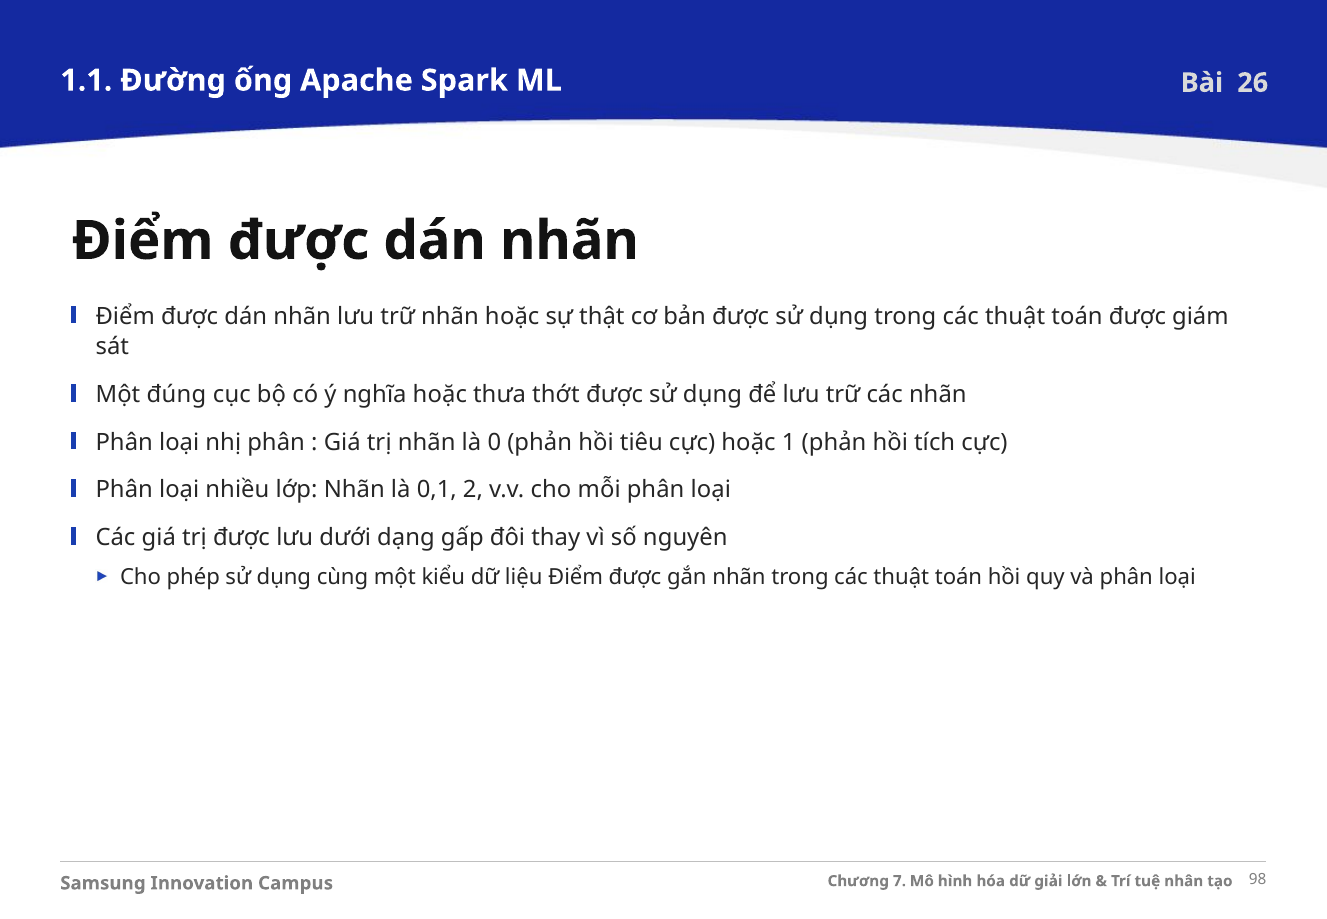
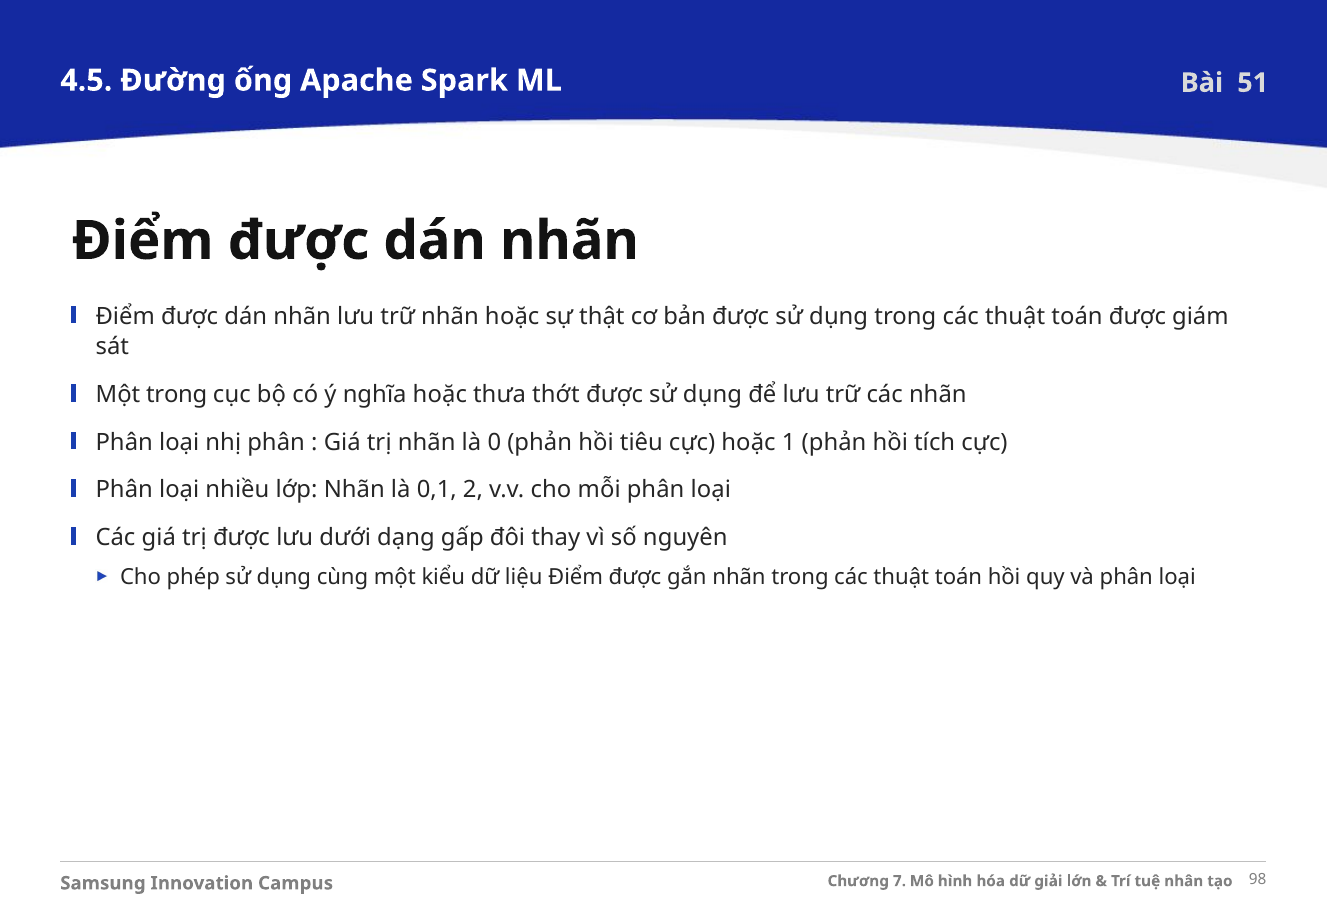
1.1: 1.1 -> 4.5
26: 26 -> 51
Một đúng: đúng -> trọng
